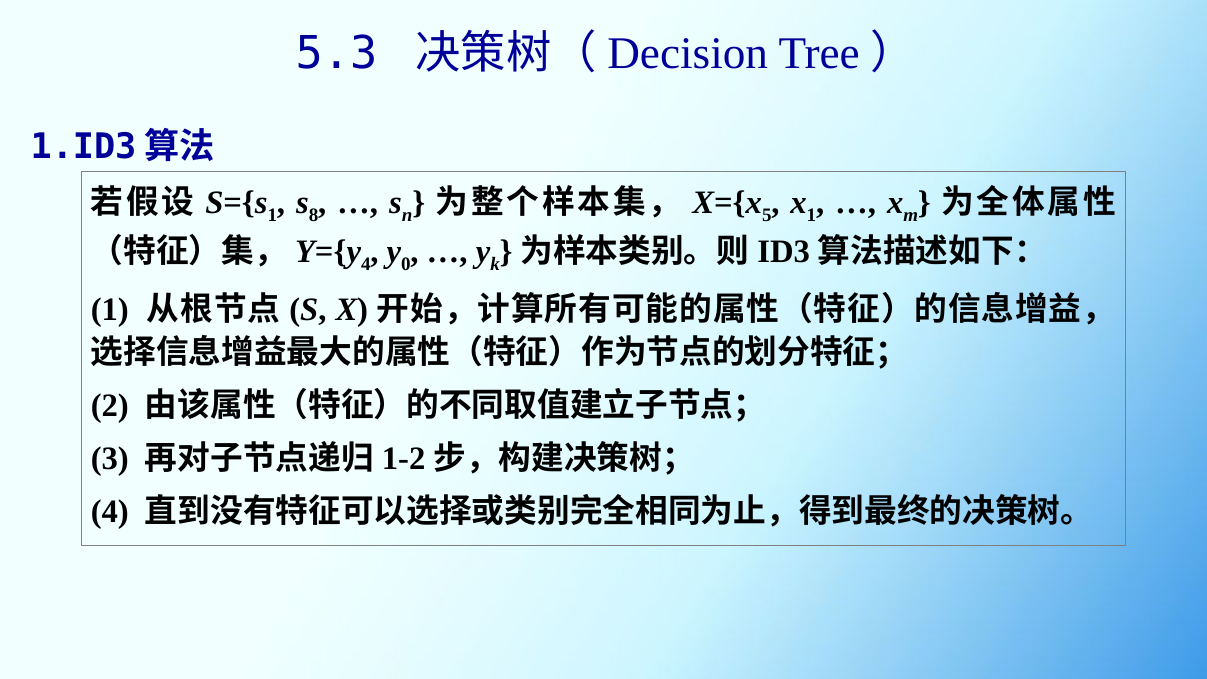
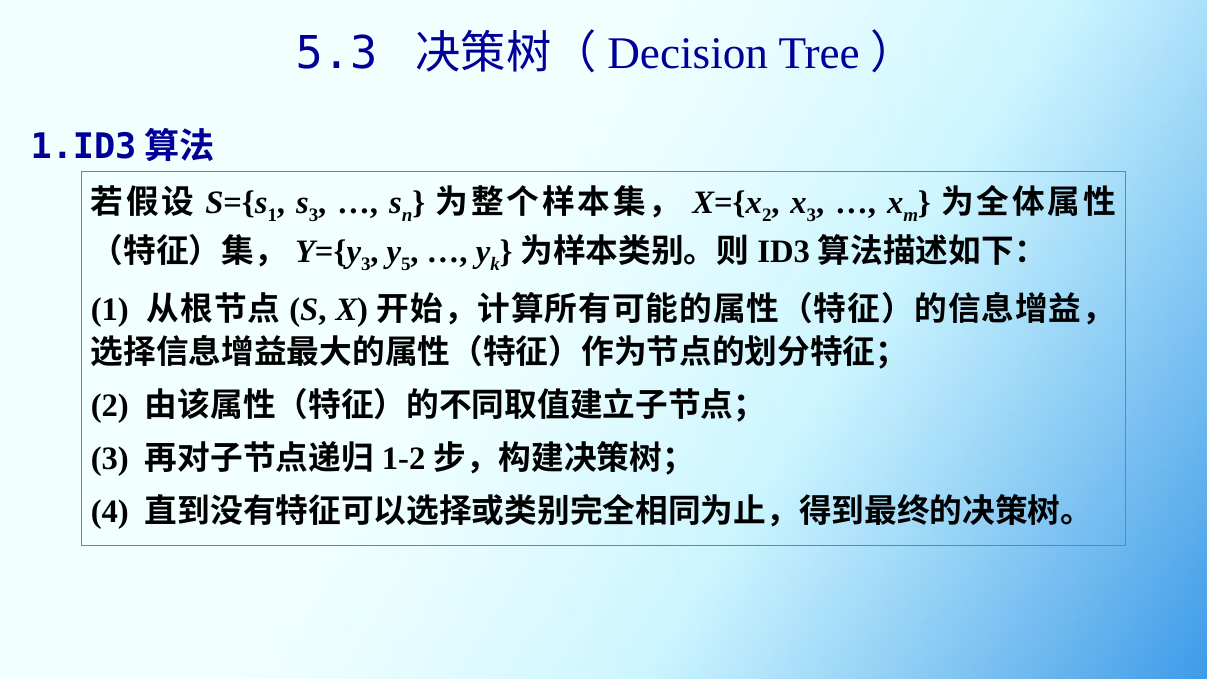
8 at (314, 215): 8 -> 3
5 at (767, 215): 5 -> 2
1 at (811, 215): 1 -> 3
4 at (366, 264): 4 -> 3
0: 0 -> 5
